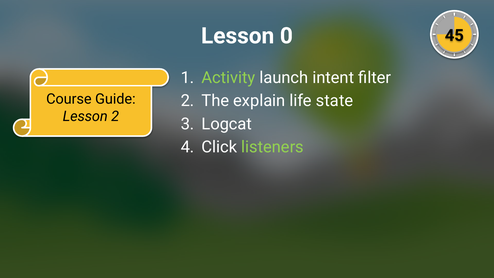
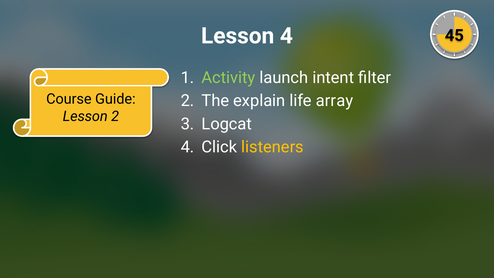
Lesson 0: 0 -> 4
state: state -> array
listeners colour: light green -> yellow
